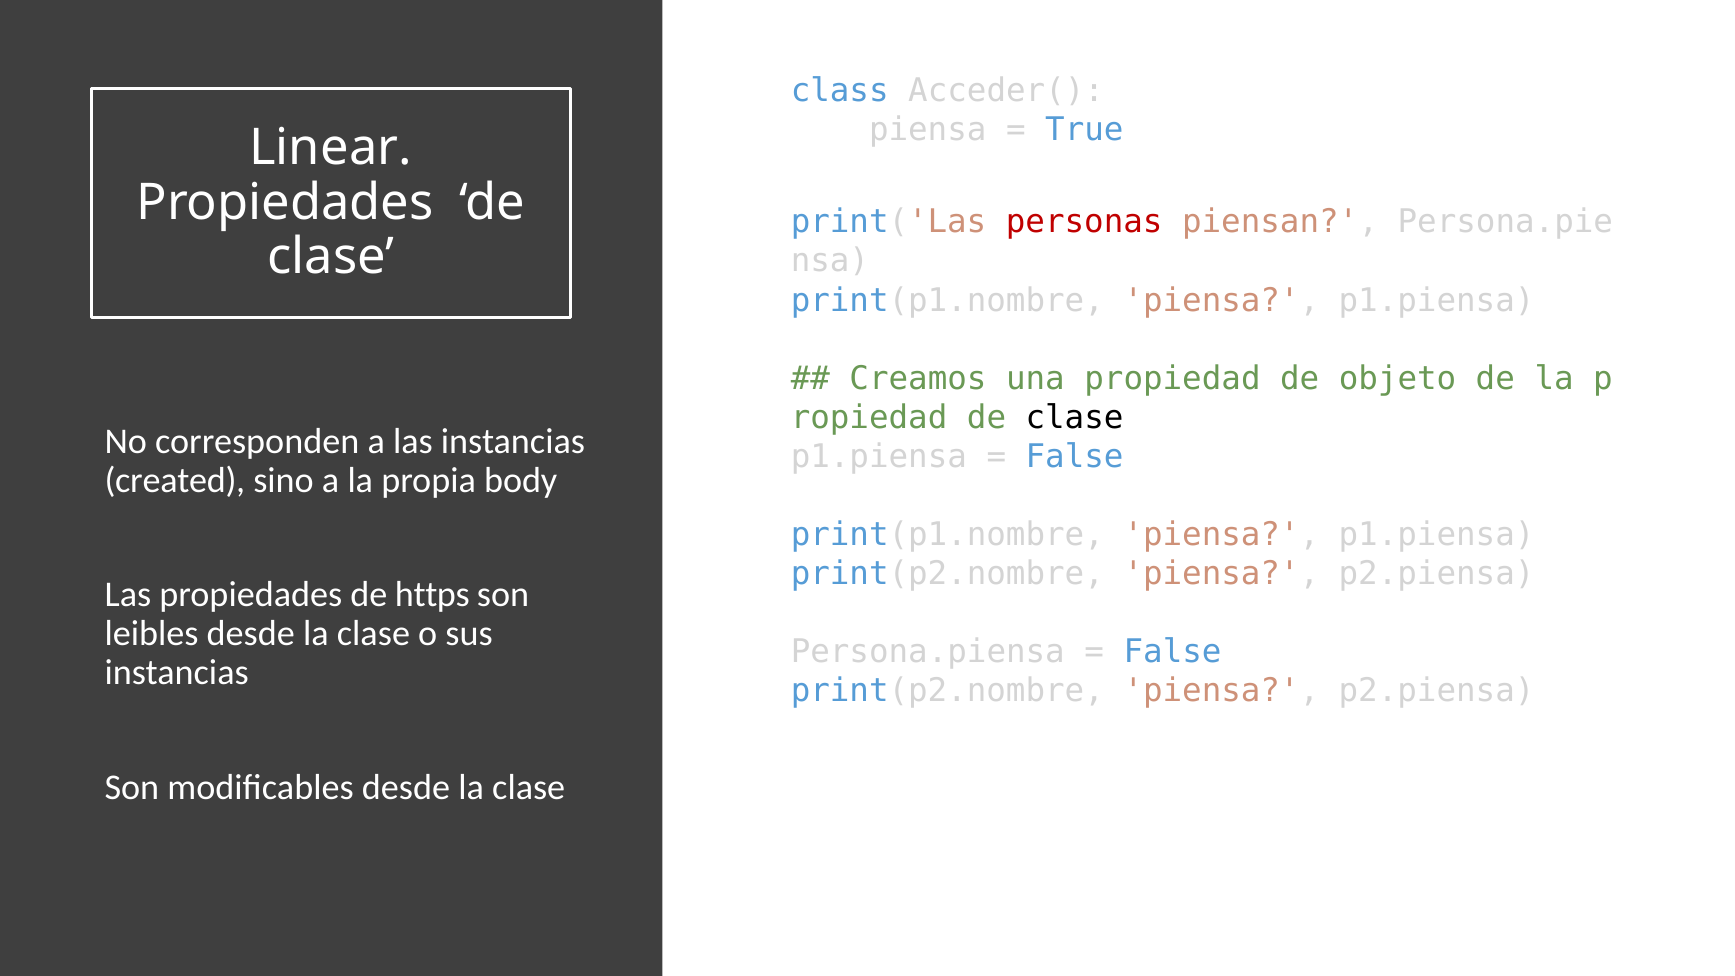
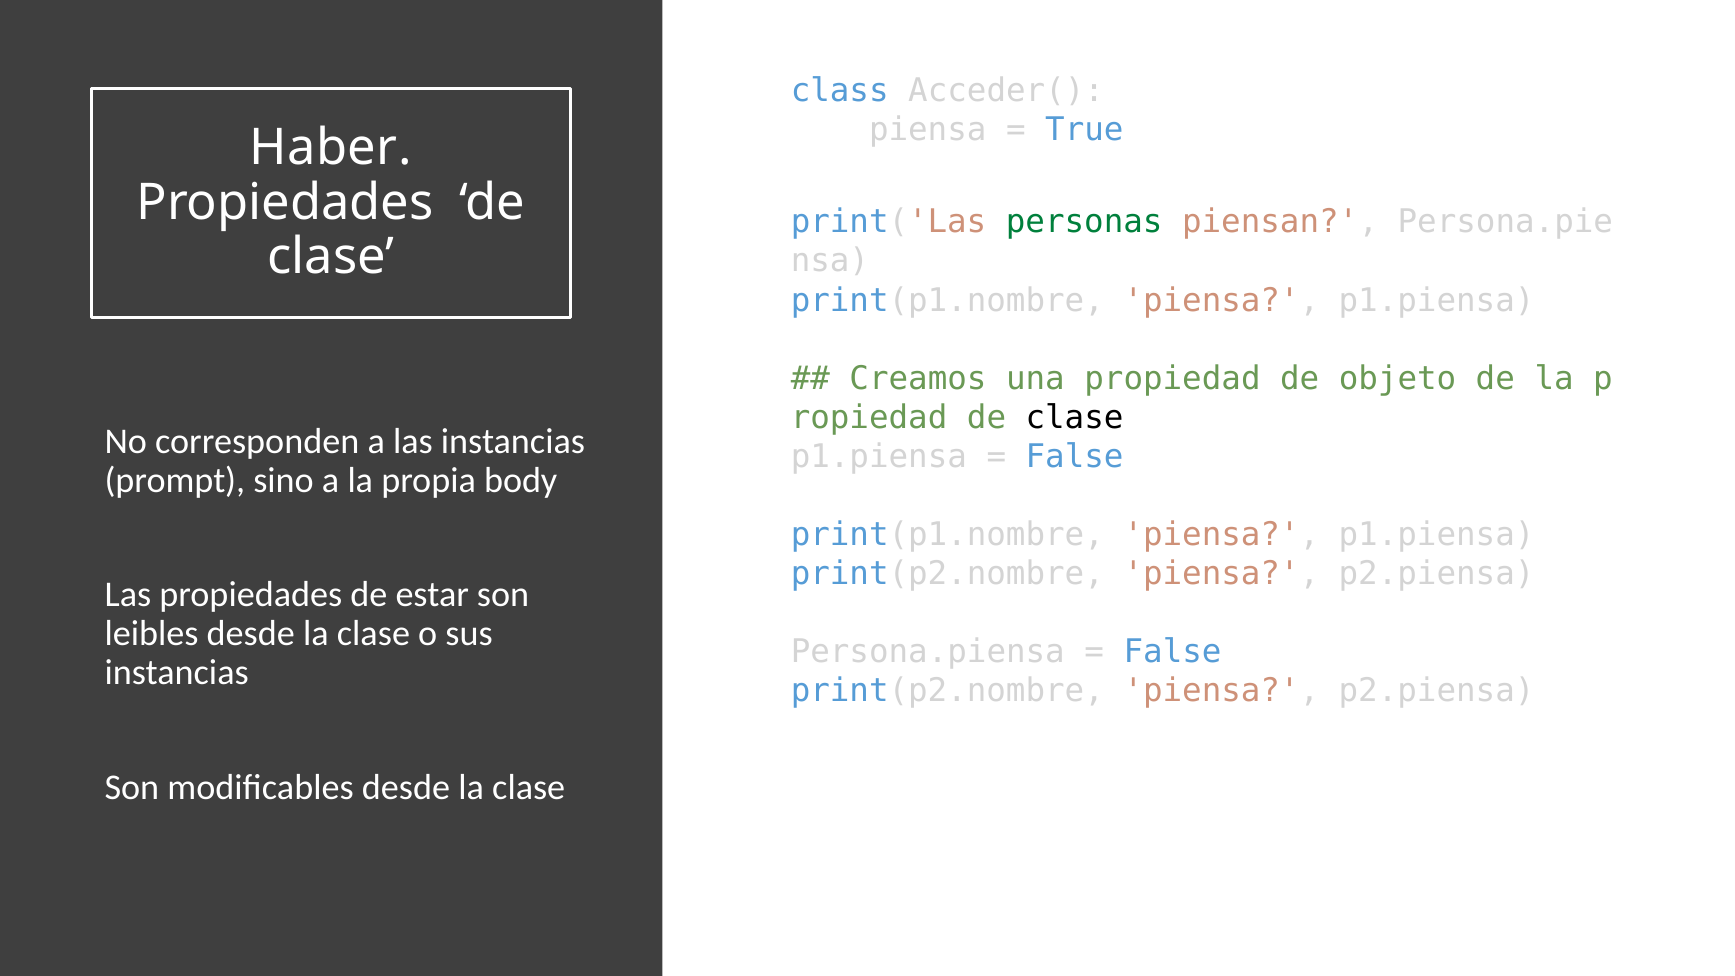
Linear: Linear -> Haber
personas at (1084, 222) colour: red -> green
created: created -> prompt
https: https -> estar
